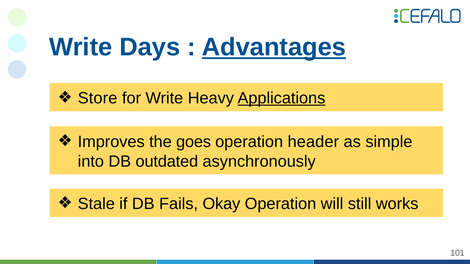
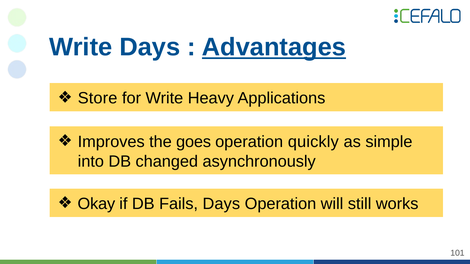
Applications underline: present -> none
header: header -> quickly
outdated: outdated -> changed
Stale: Stale -> Okay
Fails Okay: Okay -> Days
